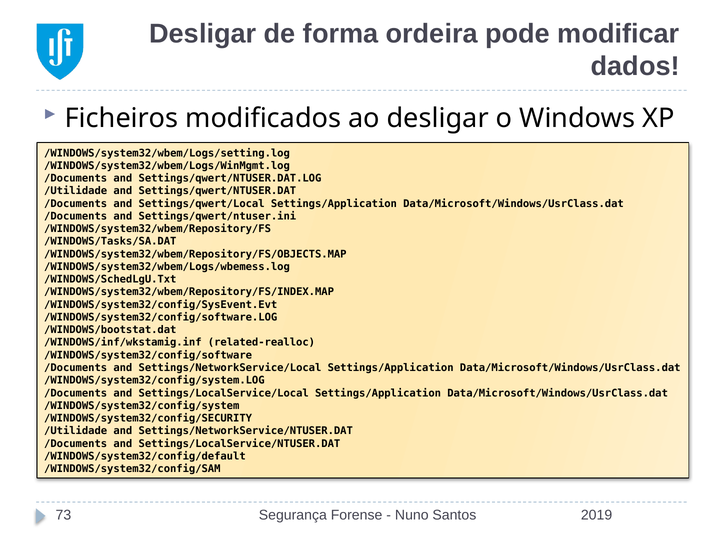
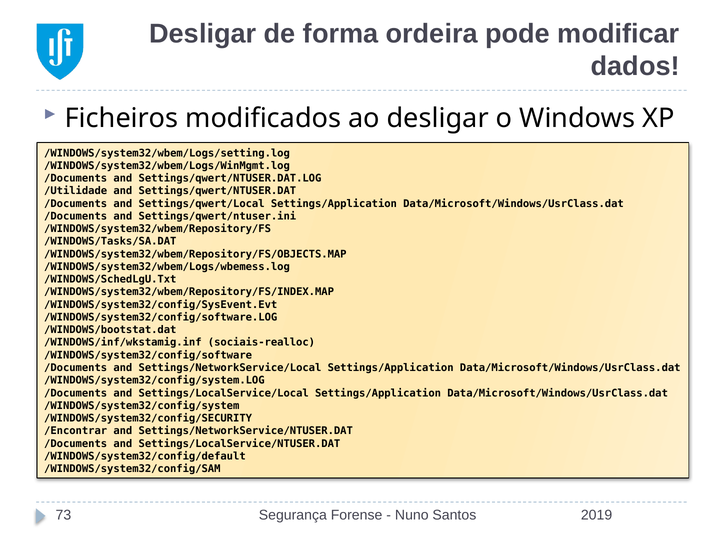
related-realloc: related-realloc -> sociais-realloc
/Utilidade at (76, 431): /Utilidade -> /Encontrar
